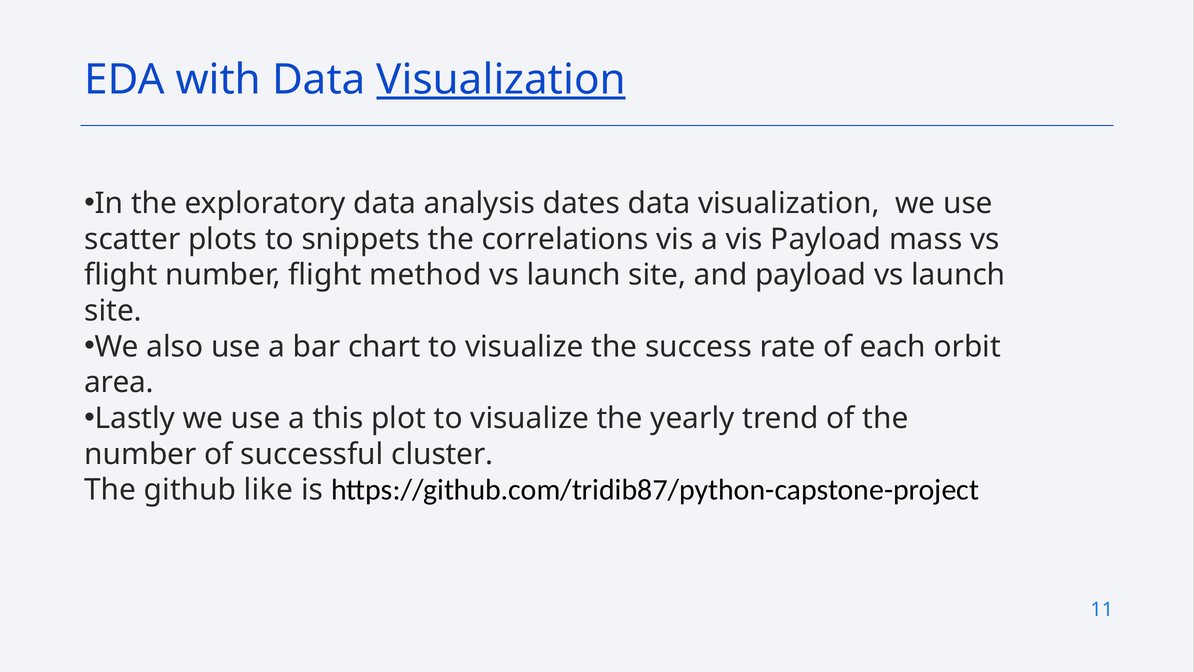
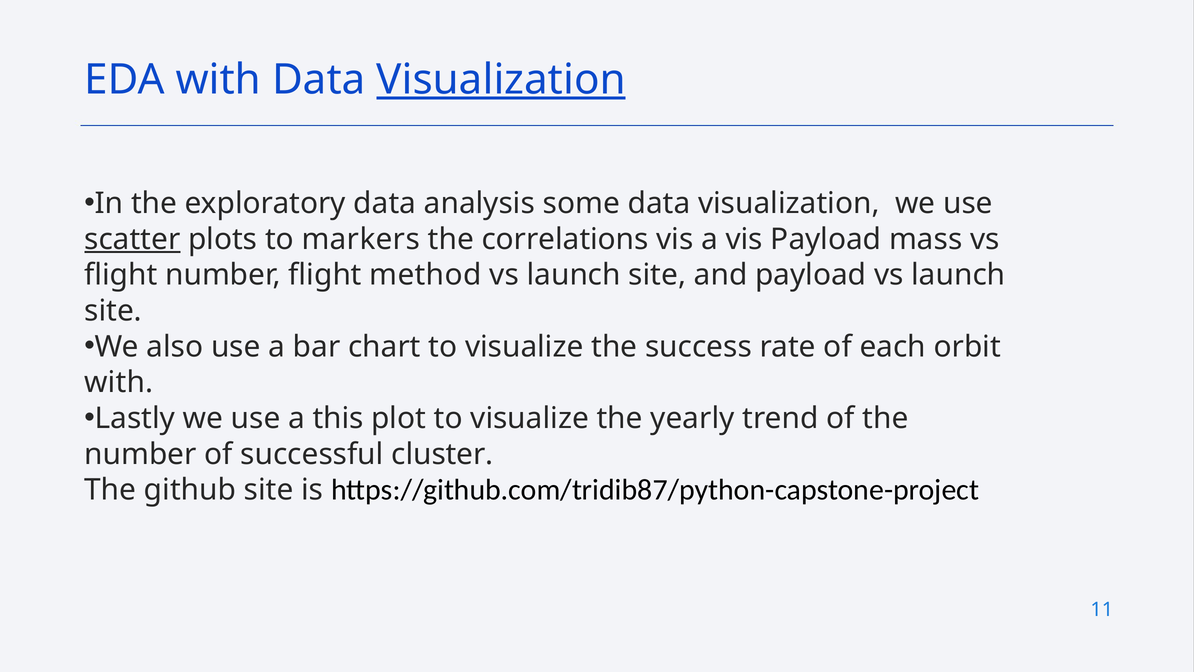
dates: dates -> some
scatter underline: none -> present
snippets: snippets -> markers
area at (119, 382): area -> with
github like: like -> site
